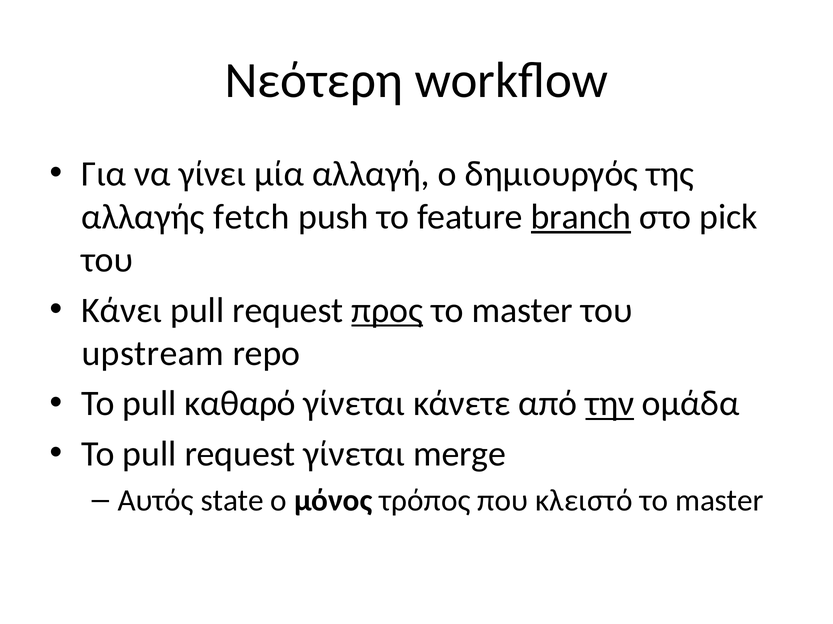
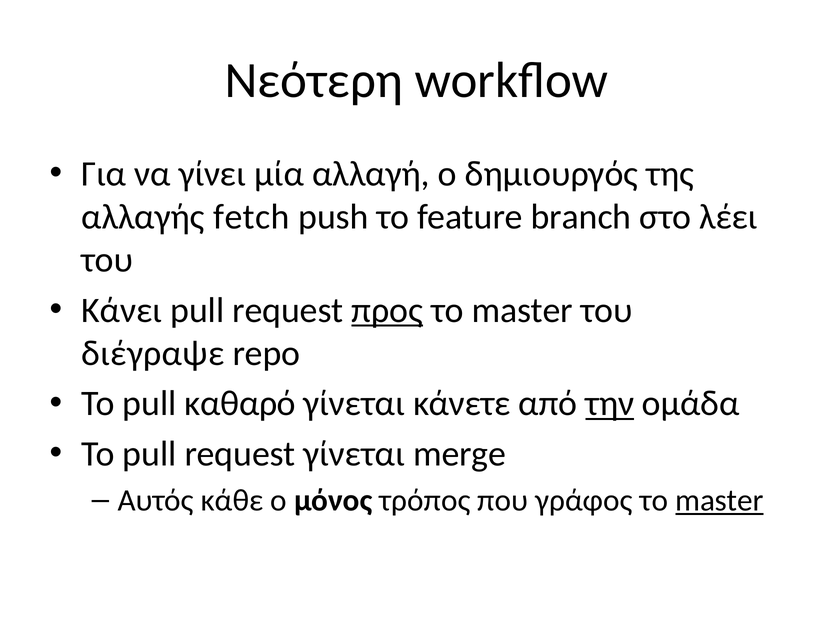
branch underline: present -> none
pick: pick -> λέει
upstream: upstream -> διέγραψε
state: state -> κάθε
κλειστό: κλειστό -> γράφος
master at (719, 501) underline: none -> present
